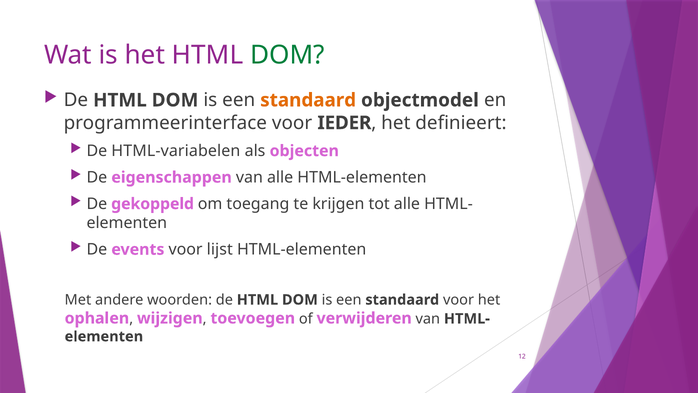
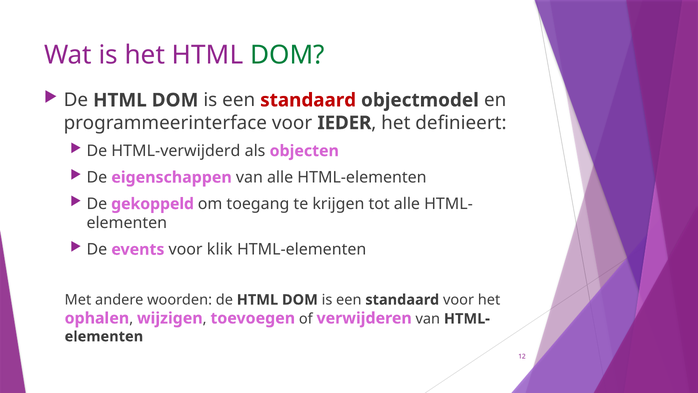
standaard at (308, 100) colour: orange -> red
HTML-variabelen: HTML-variabelen -> HTML-verwijderd
lijst: lijst -> klik
